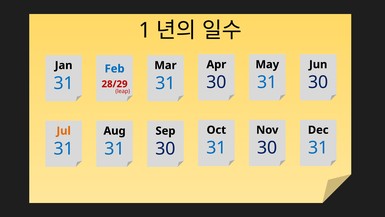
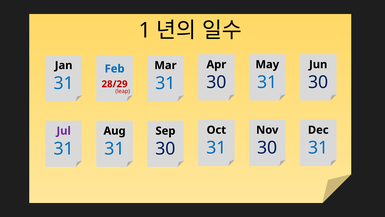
Jul colour: orange -> purple
